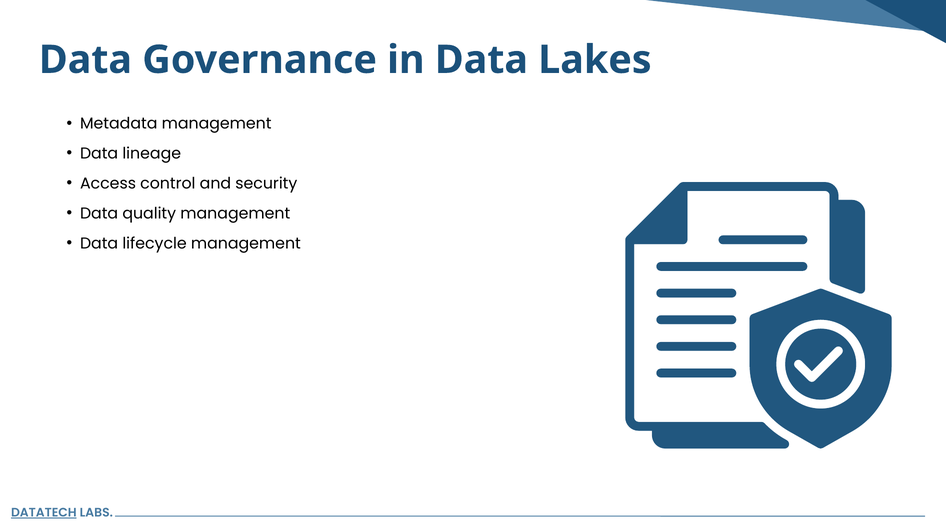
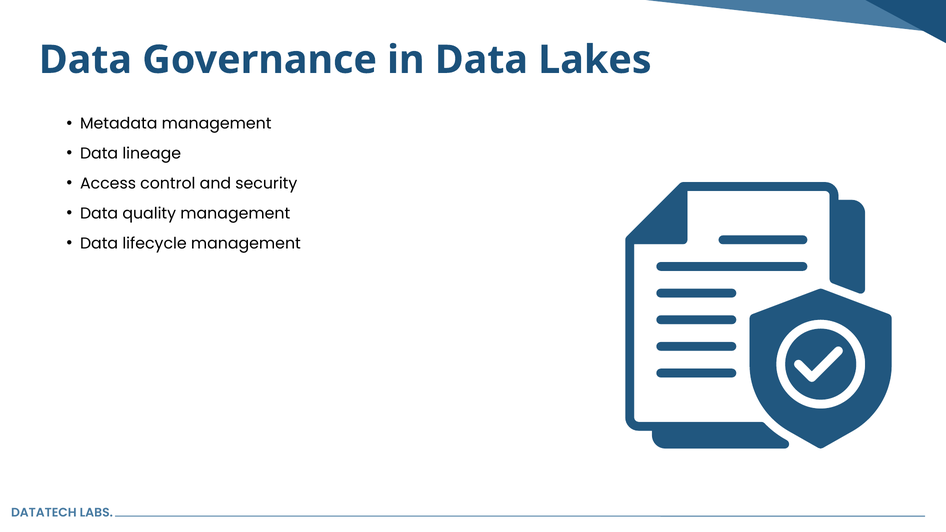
DATATECH underline: present -> none
